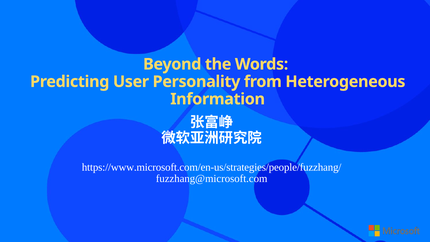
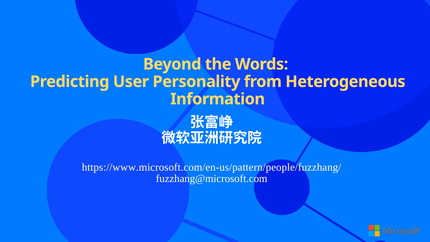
https://www.microsoft.com/en-us/strategies/people/fuzzhang/: https://www.microsoft.com/en-us/strategies/people/fuzzhang/ -> https://www.microsoft.com/en-us/pattern/people/fuzzhang/
